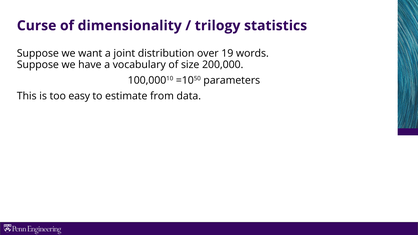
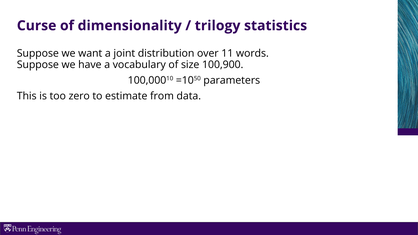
19: 19 -> 11
200,000: 200,000 -> 100,900
easy: easy -> zero
